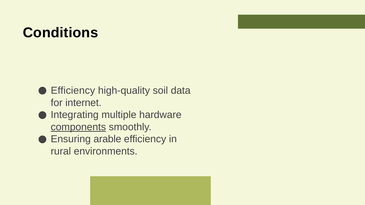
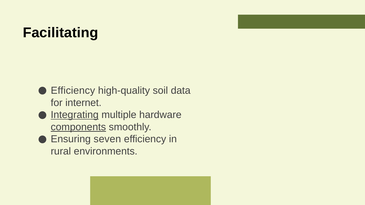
Conditions: Conditions -> Facilitating
Integrating underline: none -> present
arable: arable -> seven
